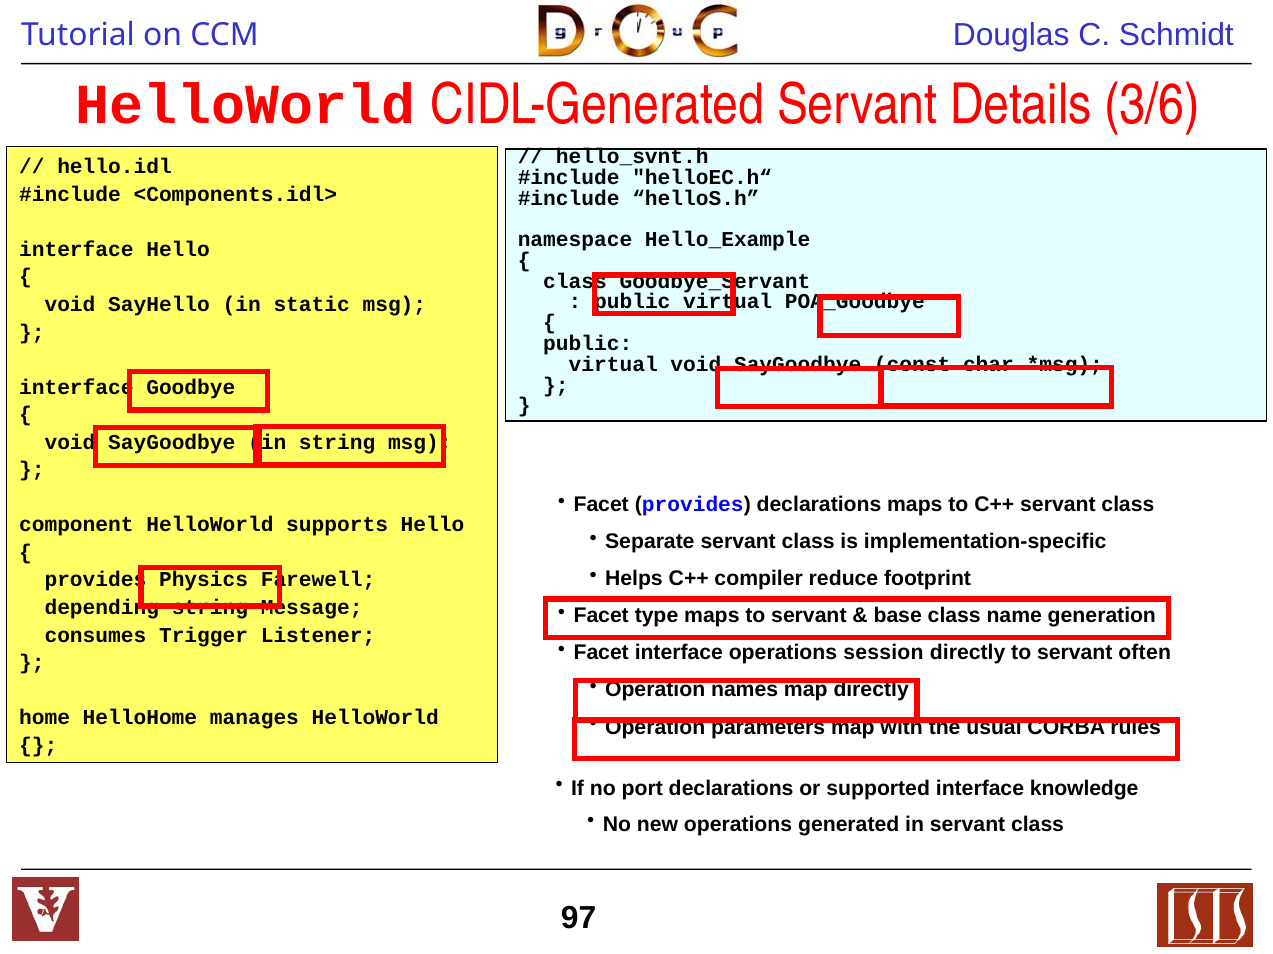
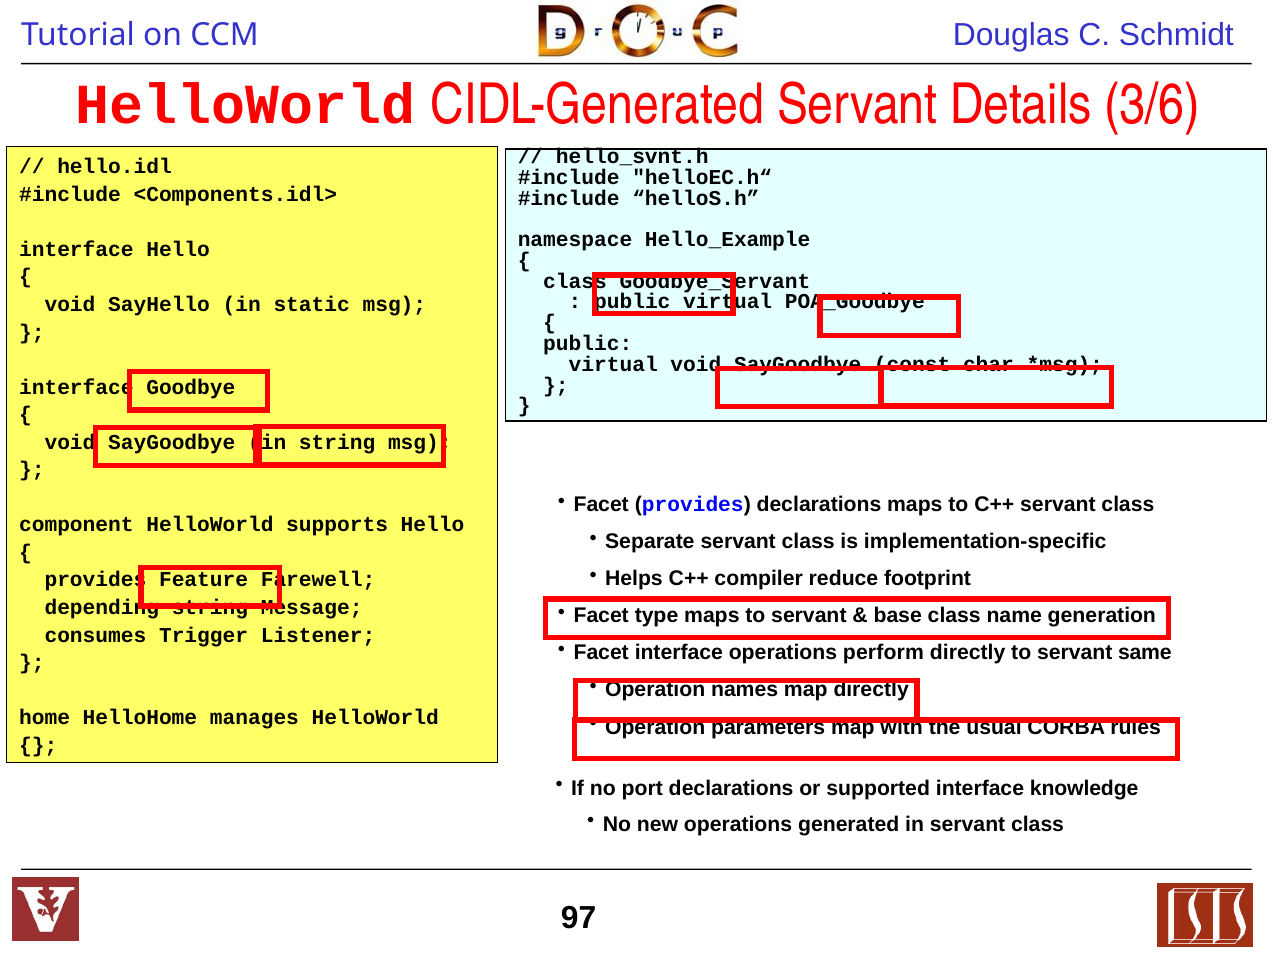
Physics: Physics -> Feature
session: session -> perform
often: often -> same
